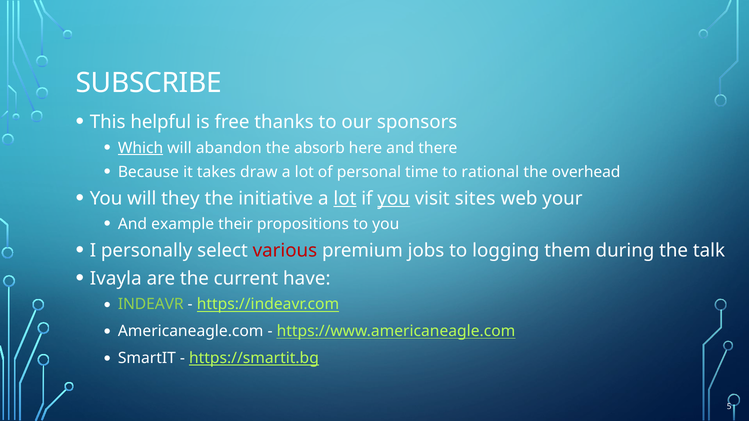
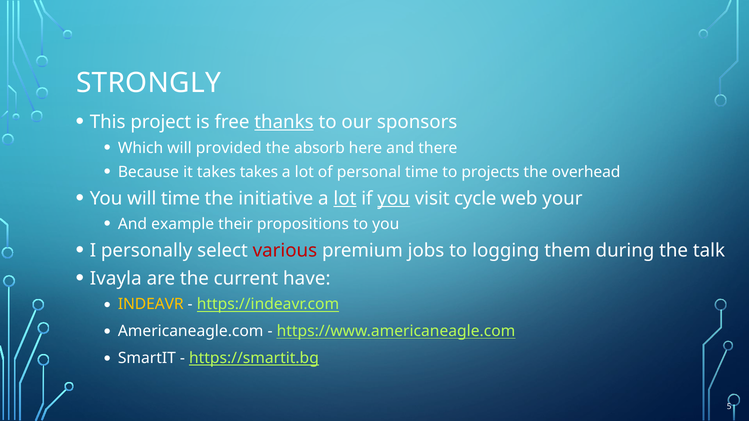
SUBSCRIBE: SUBSCRIBE -> STRONGLY
helpful: helpful -> project
thanks underline: none -> present
Which underline: present -> none
abandon: abandon -> provided
takes draw: draw -> takes
rational: rational -> projects
will they: they -> time
sites: sites -> cycle
INDEAVR colour: light green -> yellow
